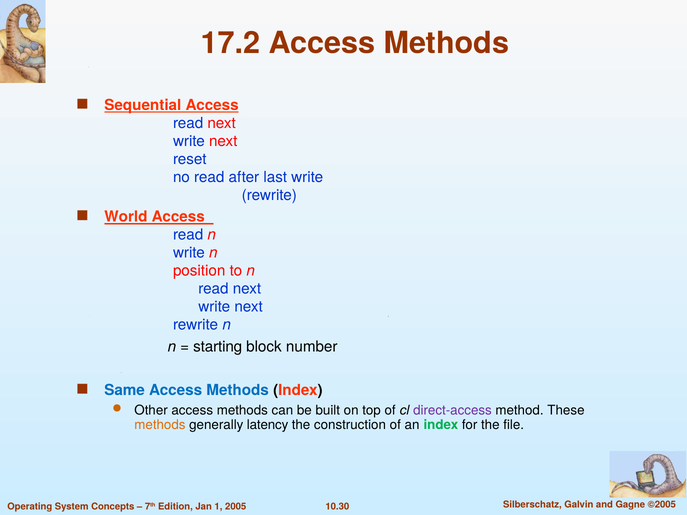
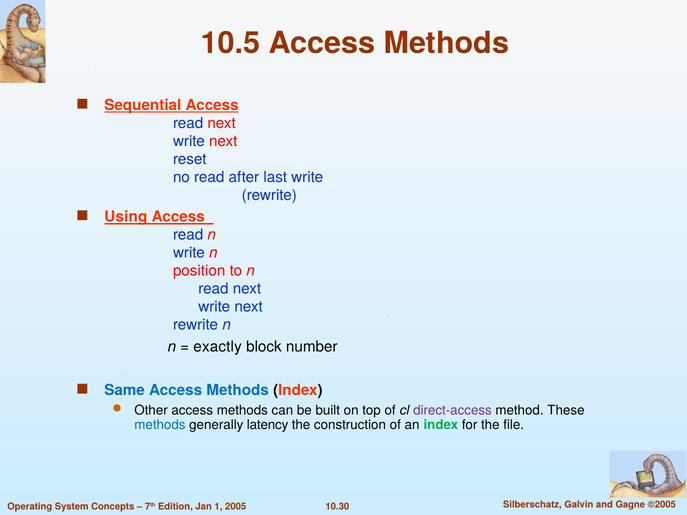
17.2: 17.2 -> 10.5
World: World -> Using
starting: starting -> exactly
methods at (160, 425) colour: orange -> blue
